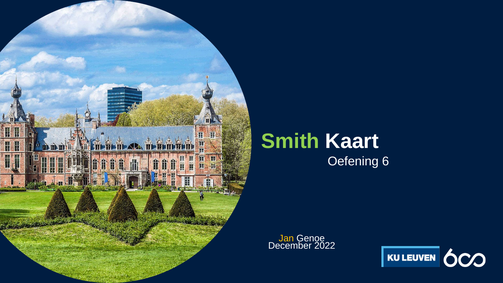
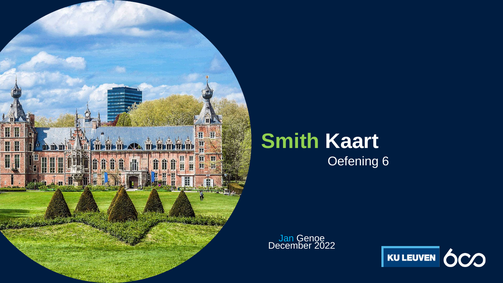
Jan colour: yellow -> light blue
